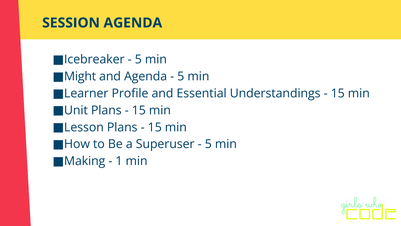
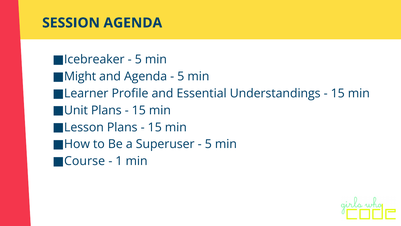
Making: Making -> Course
